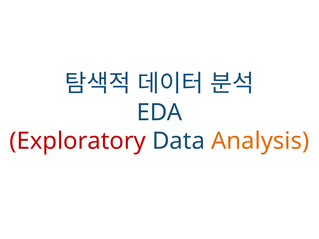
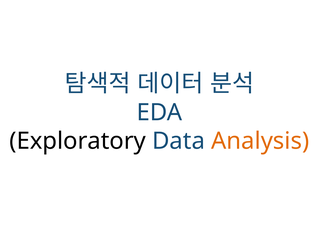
Exploratory colour: red -> black
